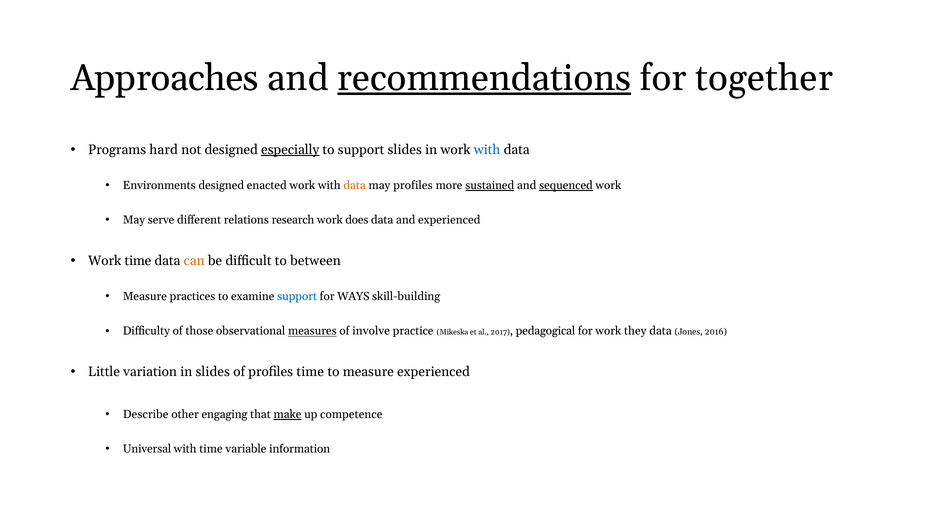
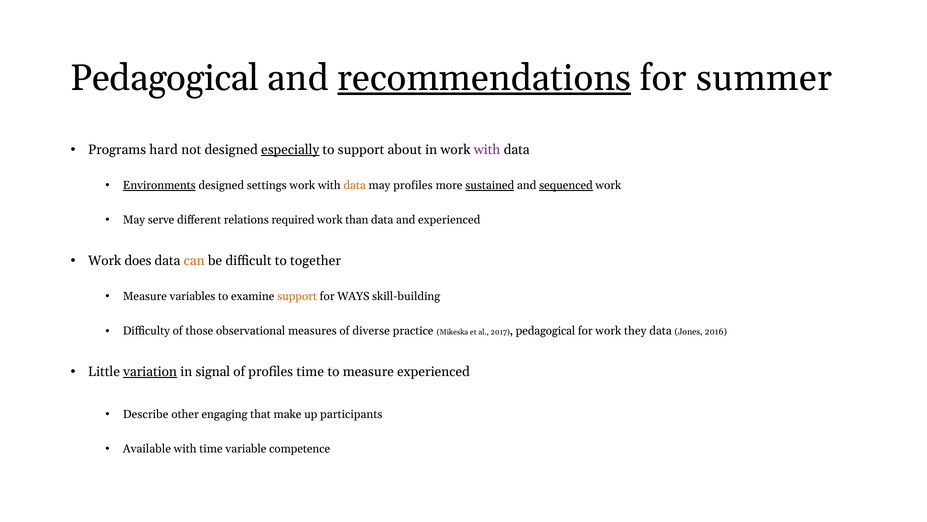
Approaches at (165, 78): Approaches -> Pedagogical
together: together -> summer
support slides: slides -> about
with at (487, 150) colour: blue -> purple
Environments underline: none -> present
enacted: enacted -> settings
research: research -> required
does: does -> than
Work time: time -> does
between: between -> together
practices: practices -> variables
support at (297, 296) colour: blue -> orange
measures underline: present -> none
involve: involve -> diverse
variation underline: none -> present
in slides: slides -> signal
make underline: present -> none
competence: competence -> participants
Universal: Universal -> Available
information: information -> competence
